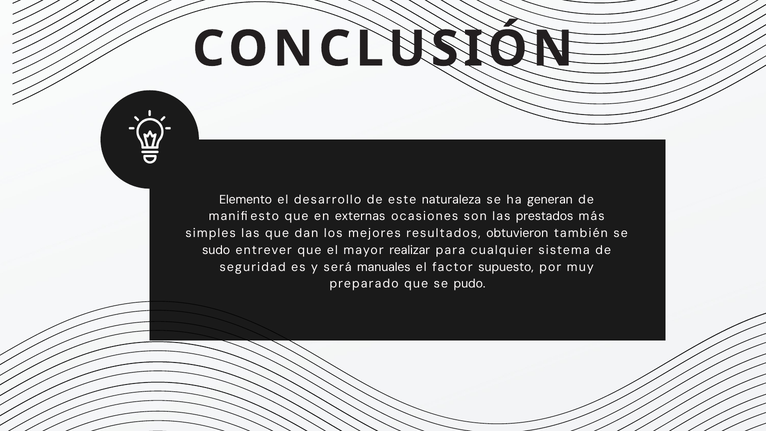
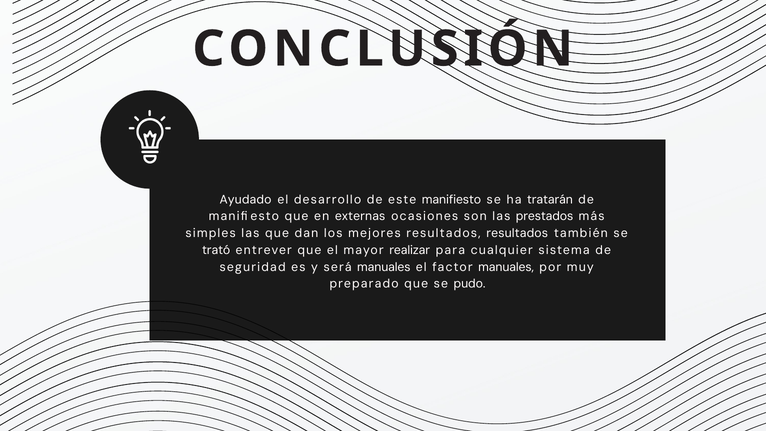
Elemento: Elemento -> Ayudado
este naturaleza: naturaleza -> manifiesto
generan: generan -> tratarán
resultados obtuvieron: obtuvieron -> resultados
sudo: sudo -> trató
factor supuesto: supuesto -> manuales
